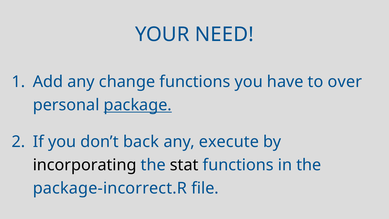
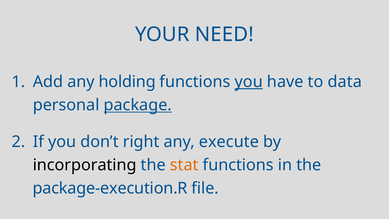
change: change -> holding
you at (249, 82) underline: none -> present
over: over -> data
back: back -> right
stat colour: black -> orange
package-incorrect.R: package-incorrect.R -> package-execution.R
